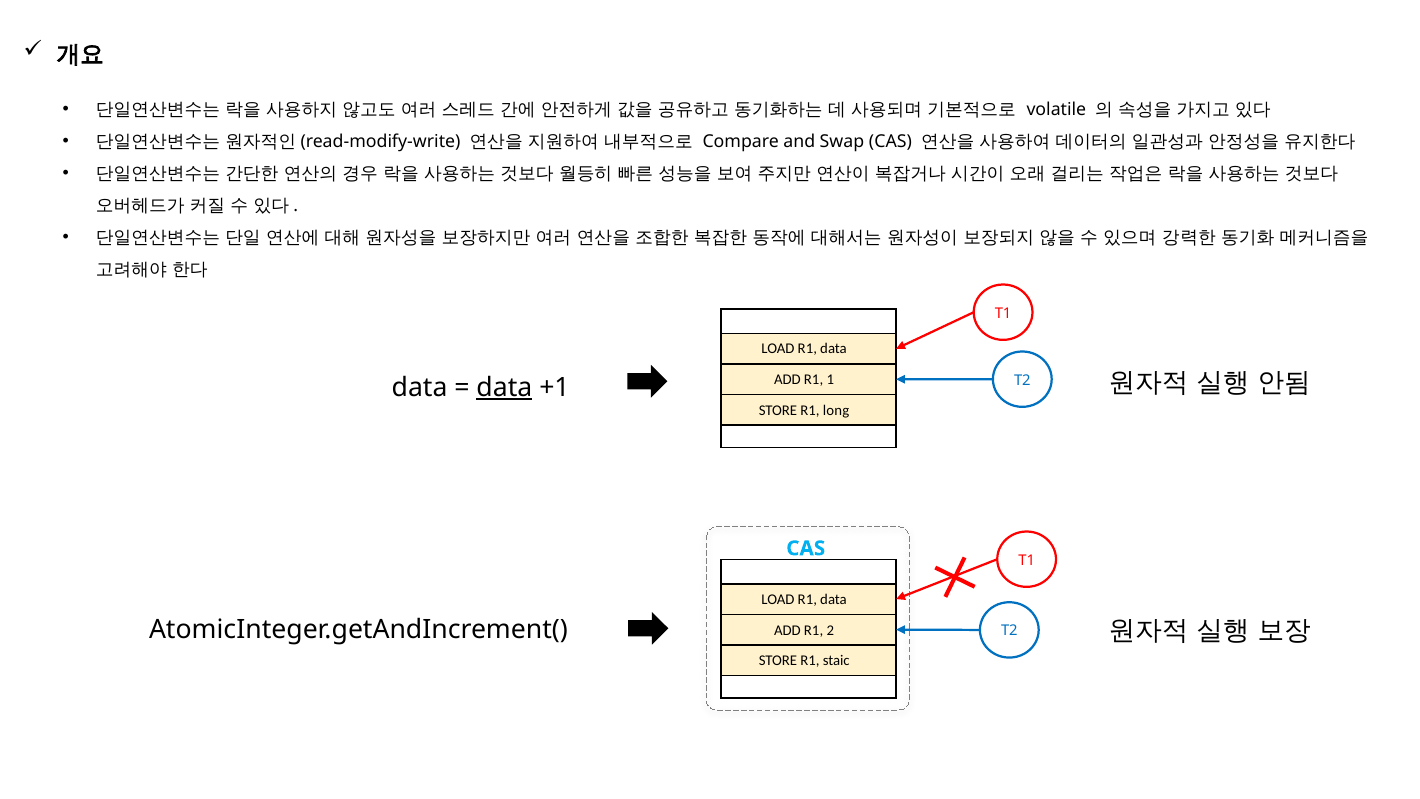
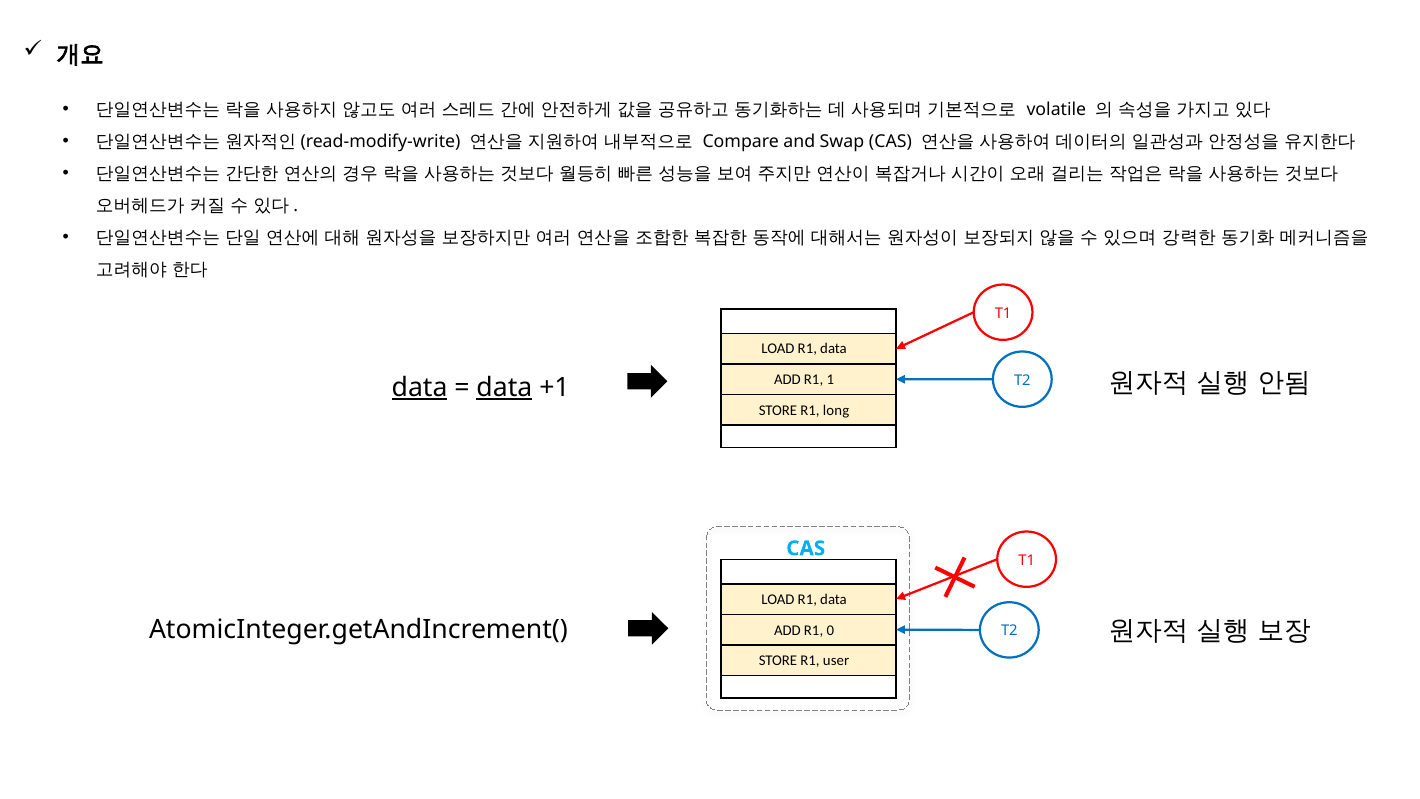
data at (420, 387) underline: none -> present
2: 2 -> 0
staic: staic -> user
